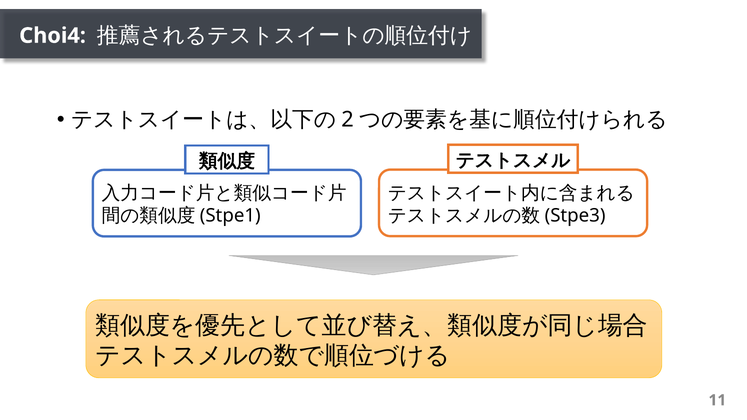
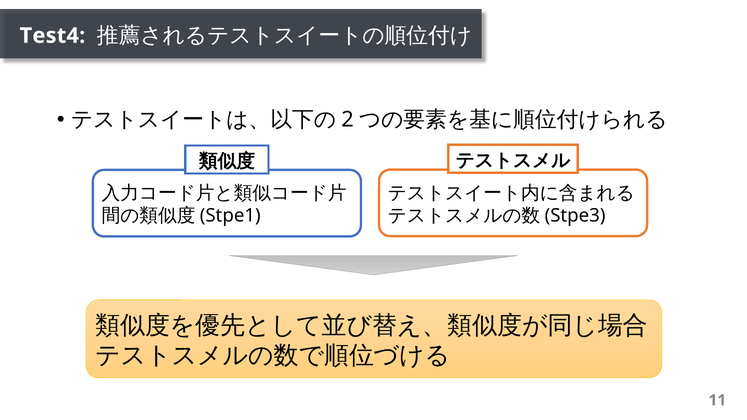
Choi4: Choi4 -> Test4
